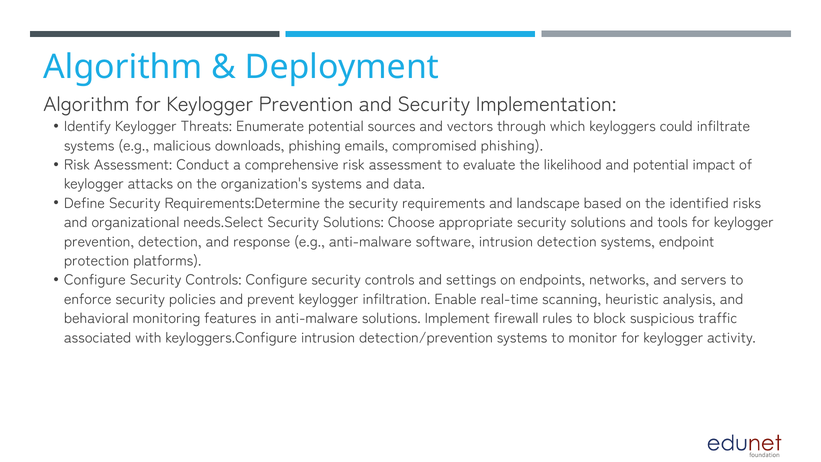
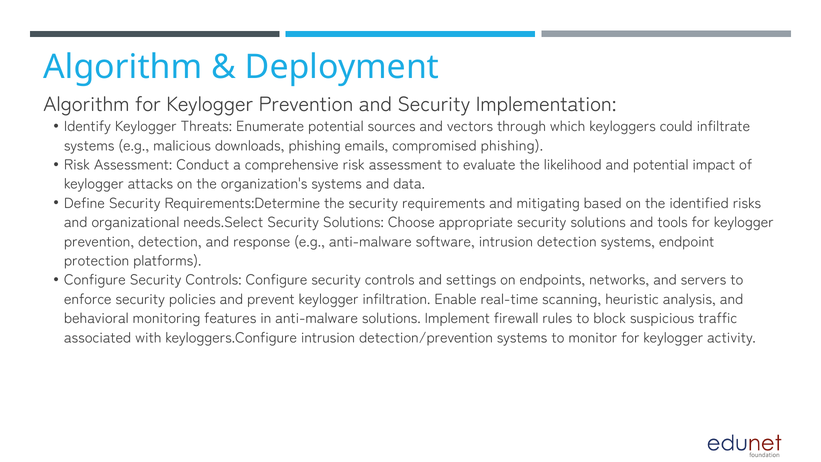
landscape: landscape -> mitigating
